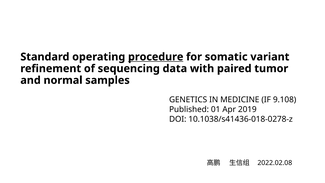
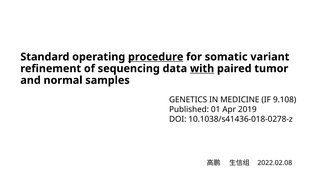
with underline: none -> present
